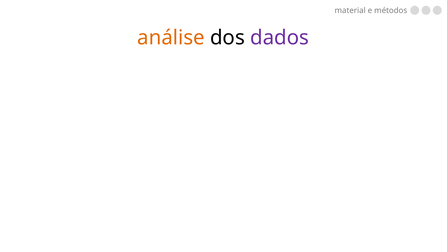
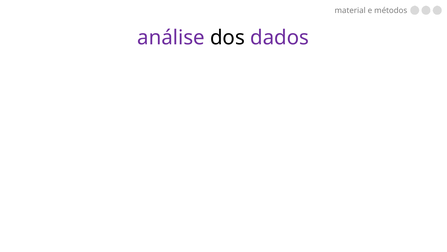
análise colour: orange -> purple
